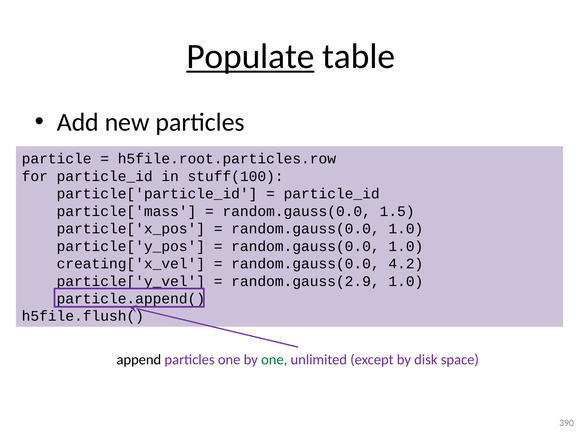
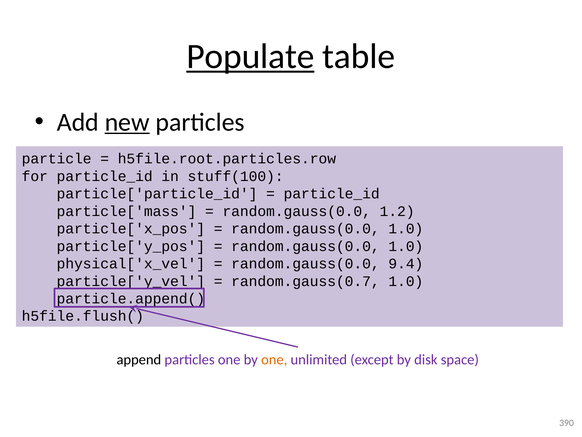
new underline: none -> present
1.5: 1.5 -> 1.2
creating['x_vel: creating['x_vel -> physical['x_vel
4.2: 4.2 -> 9.4
random.gauss(2.9: random.gauss(2.9 -> random.gauss(0.7
one at (274, 359) colour: green -> orange
